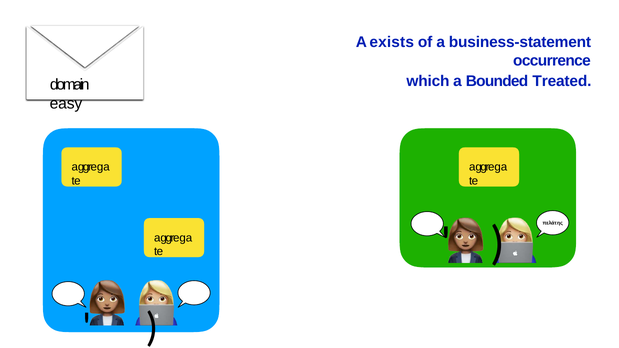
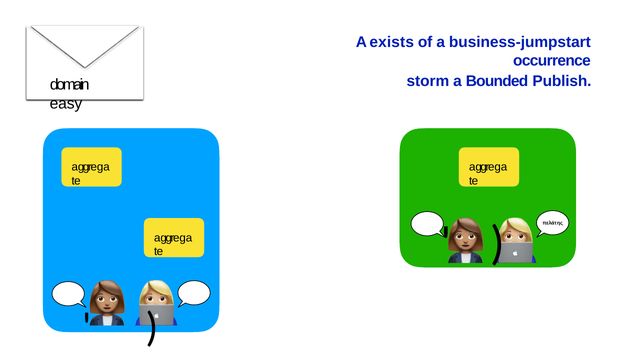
business-statement: business-statement -> business-jumpstart
which: which -> storm
Treated: Treated -> Publish
